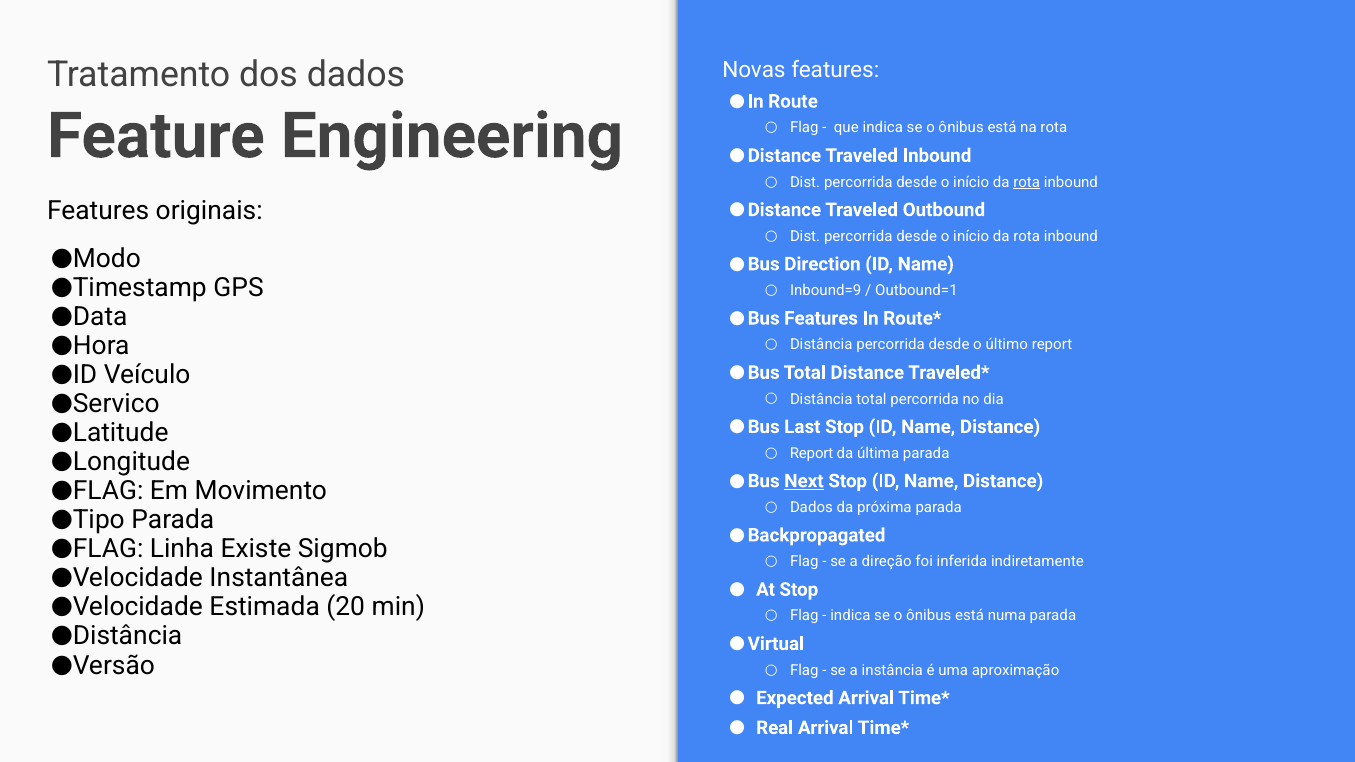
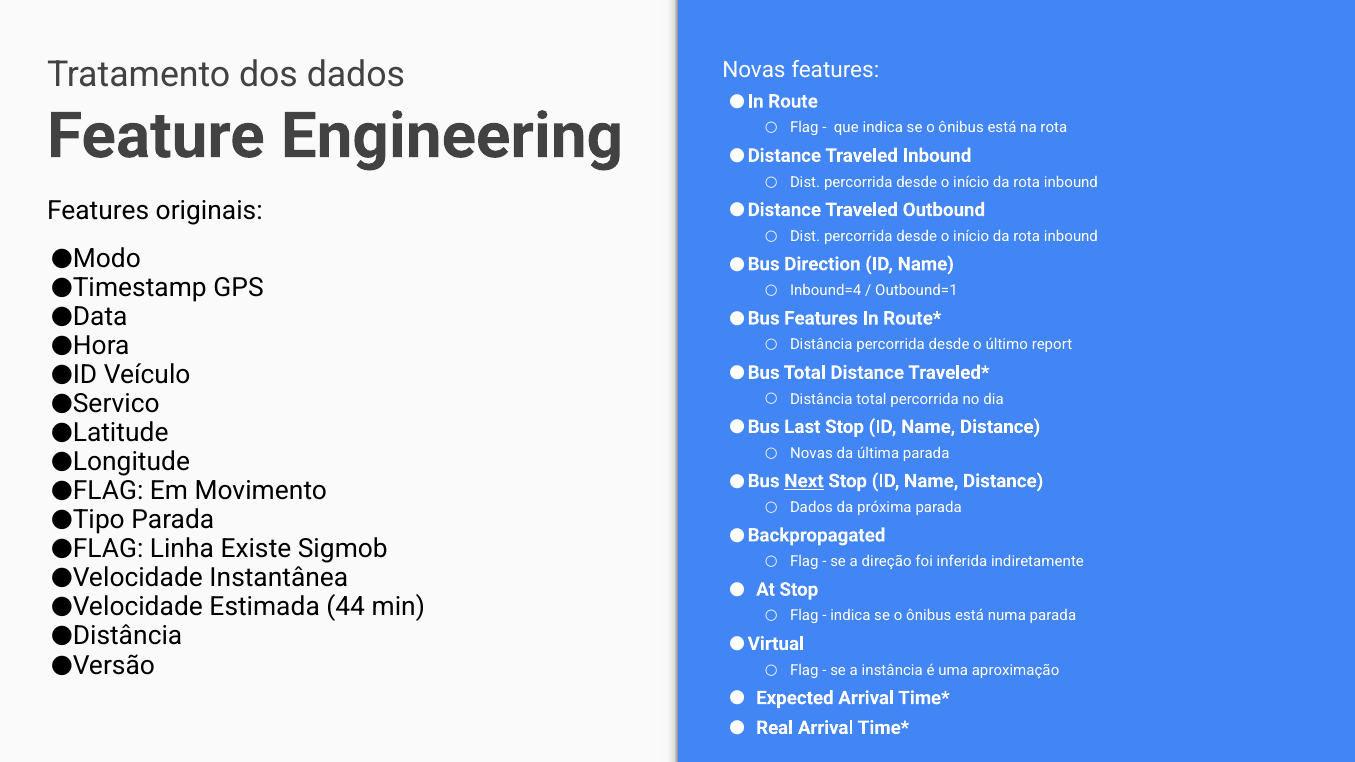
rota at (1027, 182) underline: present -> none
Inbound=9: Inbound=9 -> Inbound=4
Report at (812, 453): Report -> Novas
20: 20 -> 44
